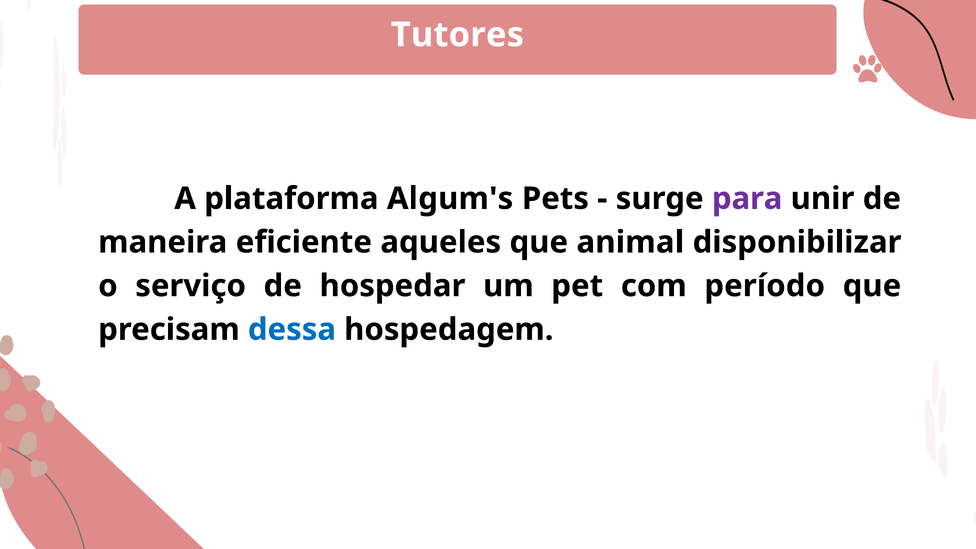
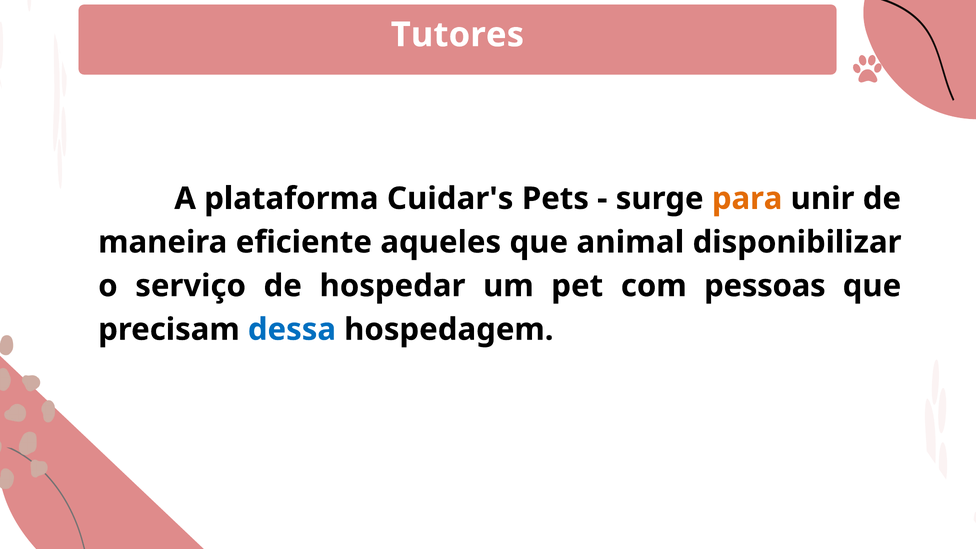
Algum's: Algum's -> Cuidar's
para colour: purple -> orange
período: período -> pessoas
